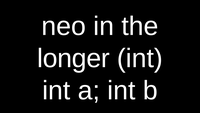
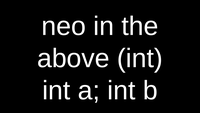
longer: longer -> above
